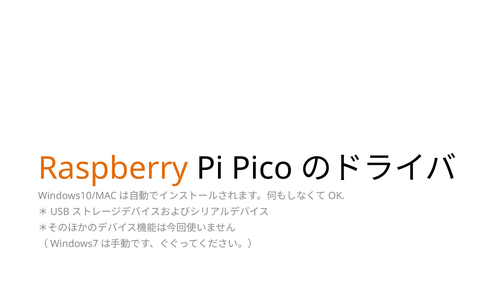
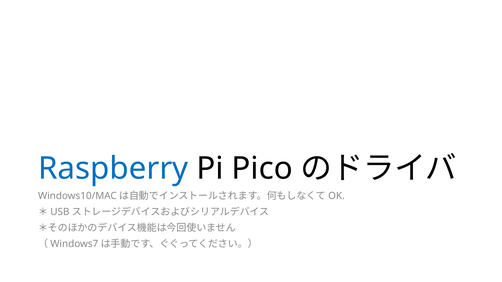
Raspberry colour: orange -> blue
